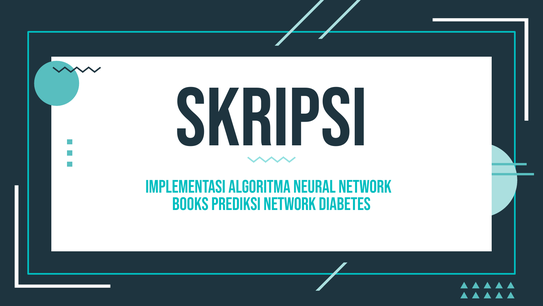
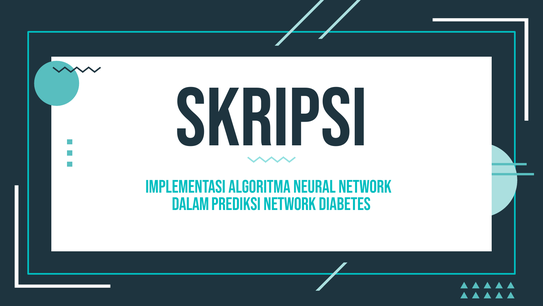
books: books -> dalam
